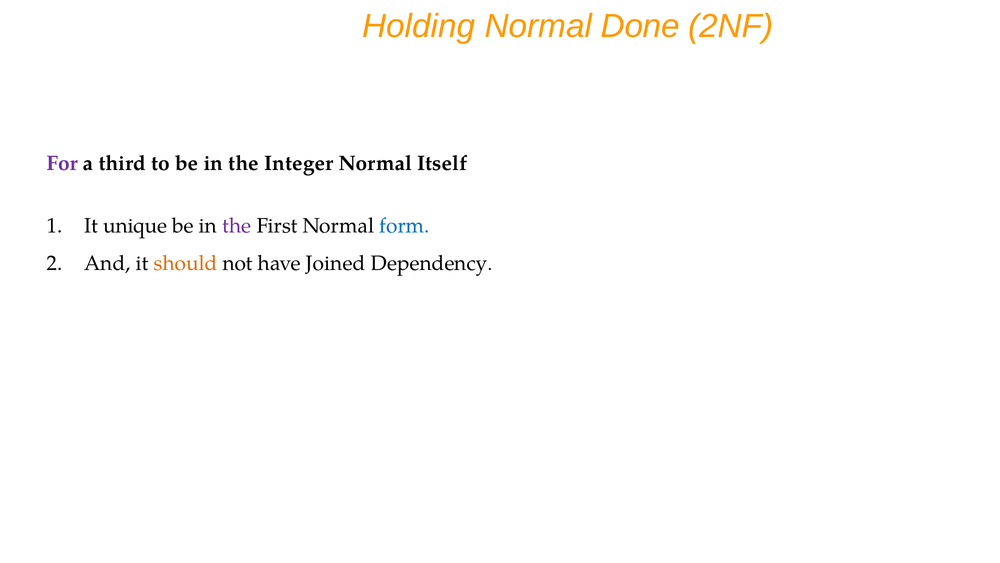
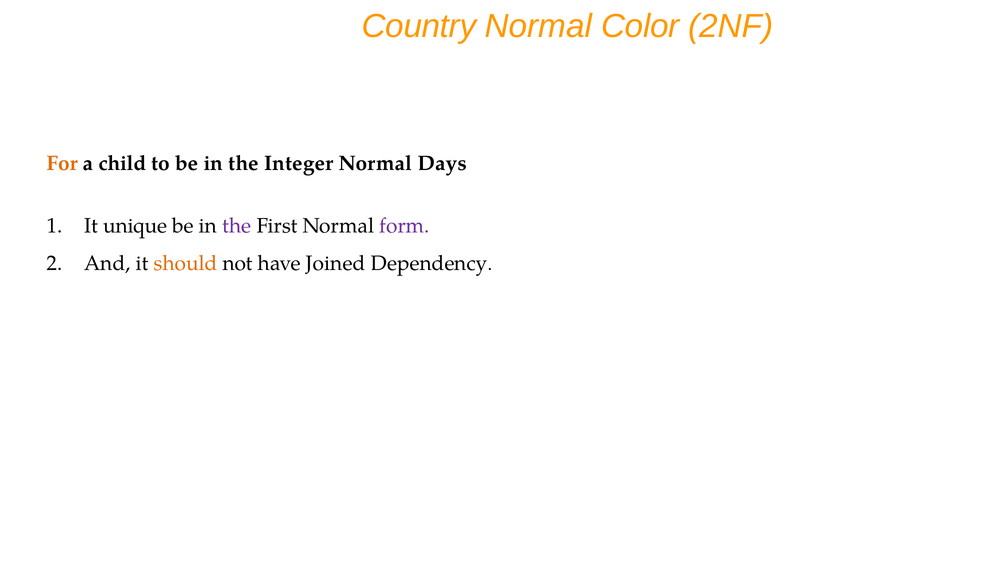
Holding: Holding -> Country
Done: Done -> Color
For colour: purple -> orange
third: third -> child
Itself: Itself -> Days
form colour: blue -> purple
